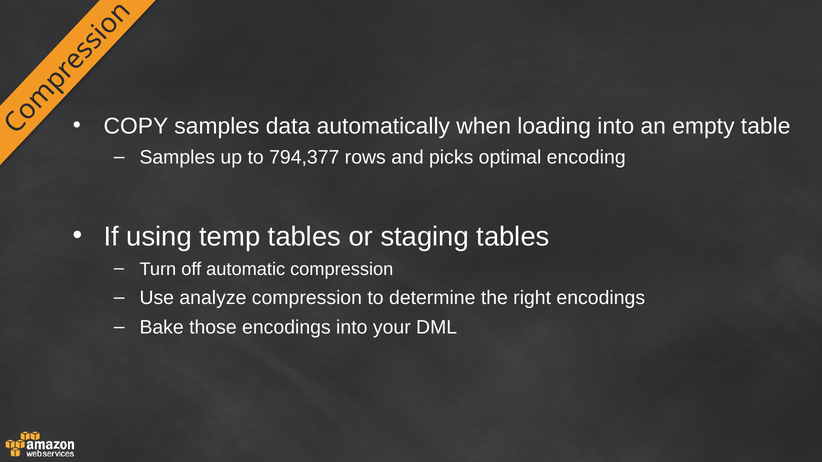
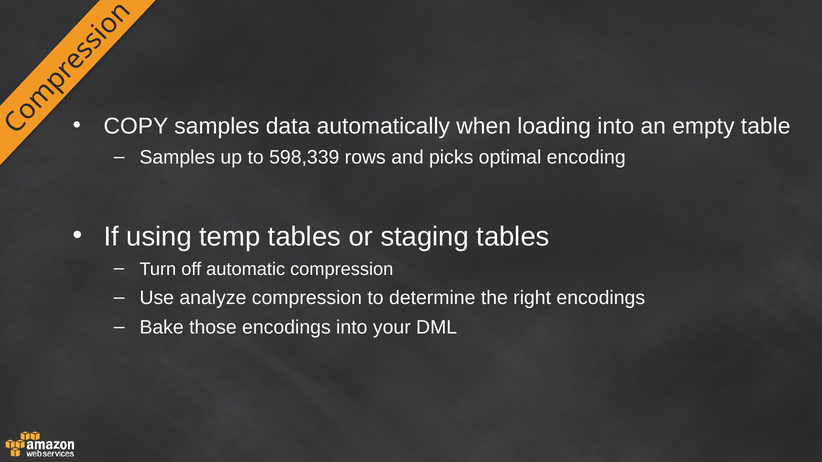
794,377: 794,377 -> 598,339
